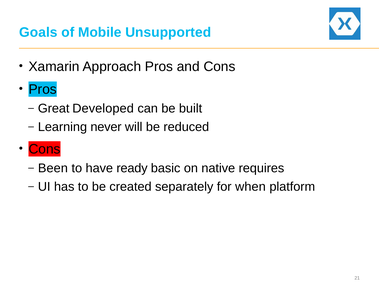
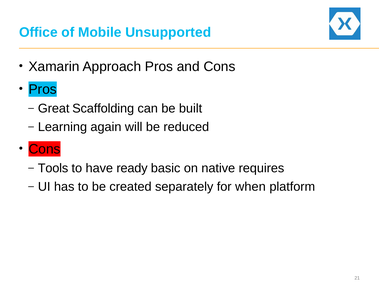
Goals: Goals -> Office
Developed: Developed -> Scaffolding
never: never -> again
Been: Been -> Tools
